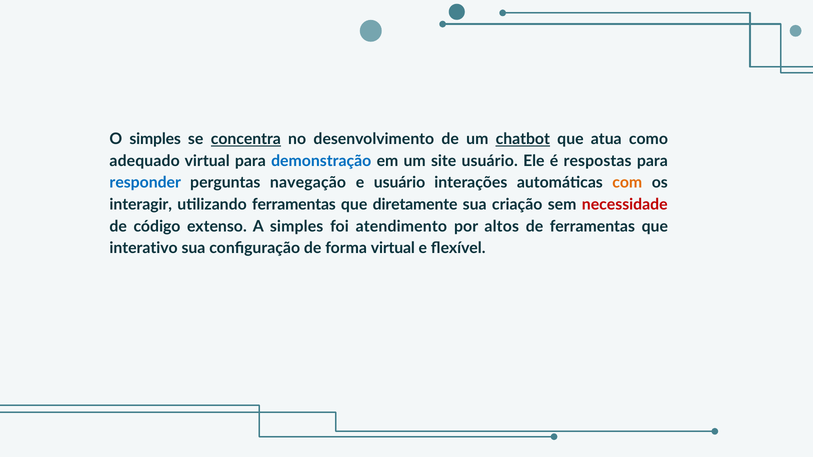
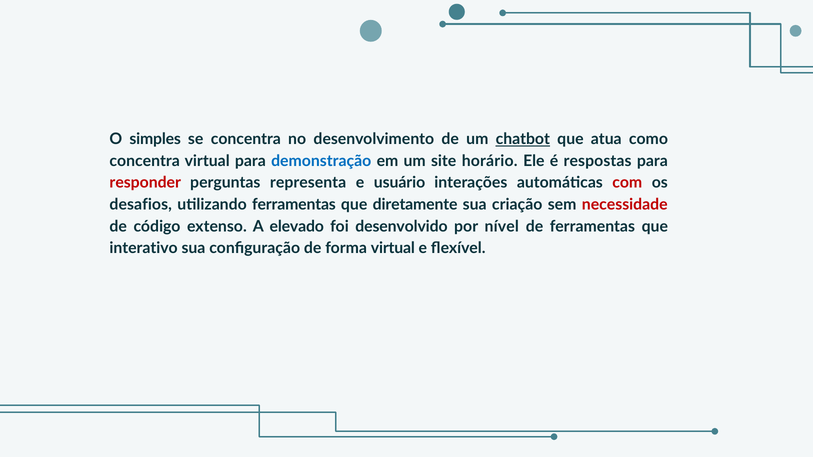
concentra at (246, 139) underline: present -> none
adequado at (145, 161): adequado -> concentra
site usuário: usuário -> horário
responder colour: blue -> red
navegação: navegação -> representa
com colour: orange -> red
interagir: interagir -> desafios
A simples: simples -> elevado
atendimento: atendimento -> desenvolvido
altos: altos -> nível
